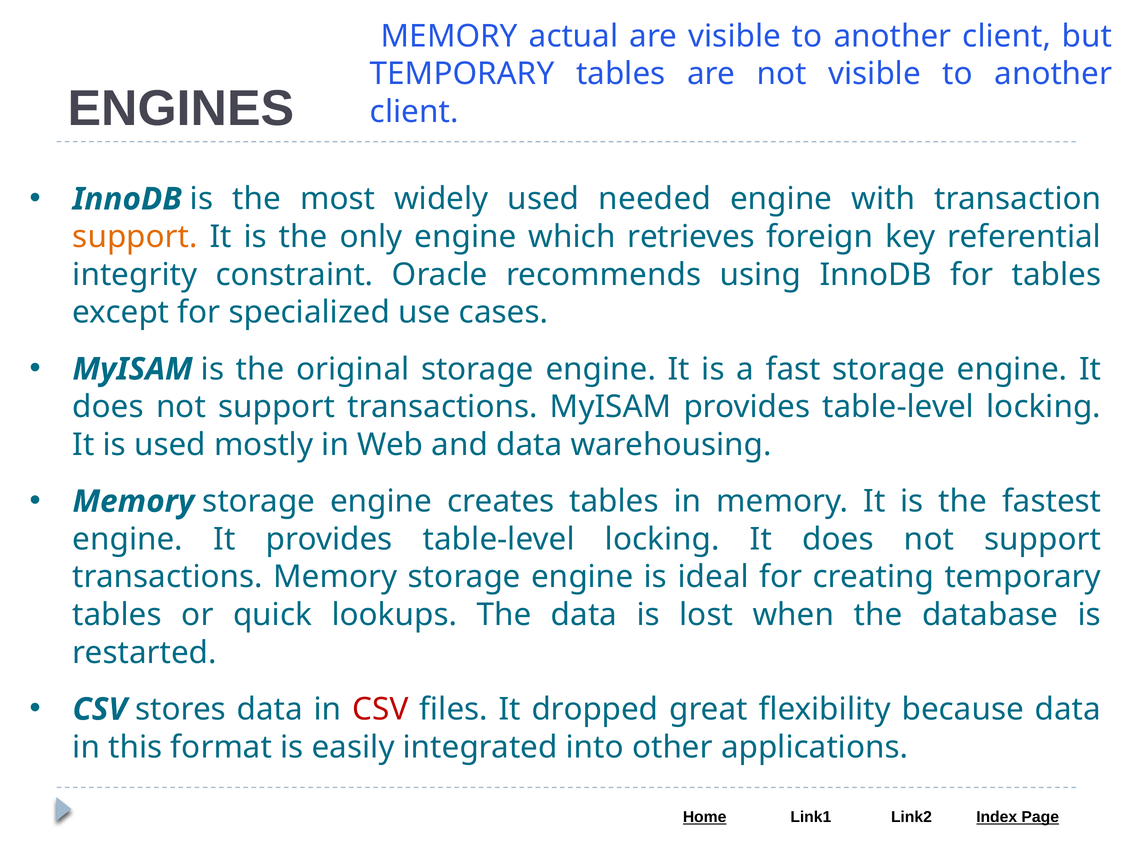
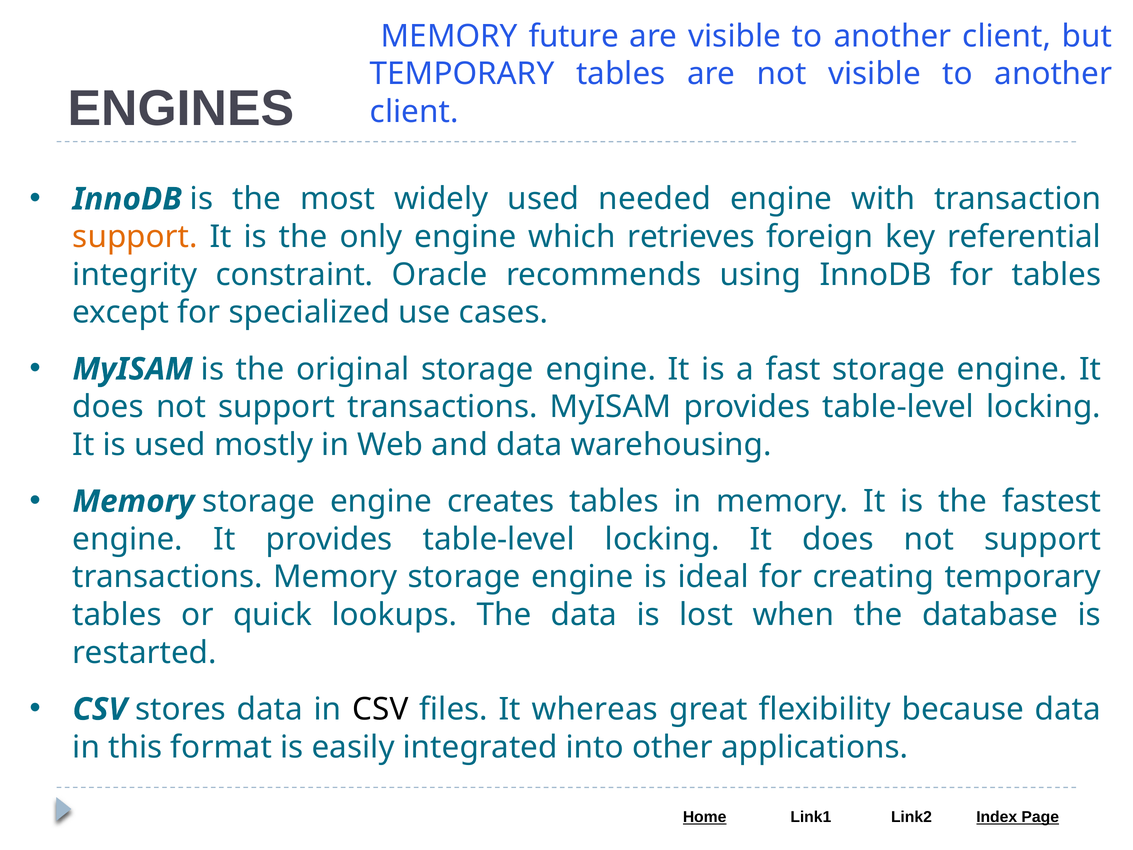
actual: actual -> future
CSV at (380, 709) colour: red -> black
dropped: dropped -> whereas
